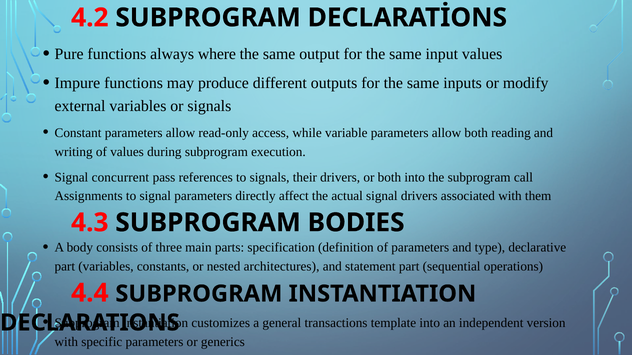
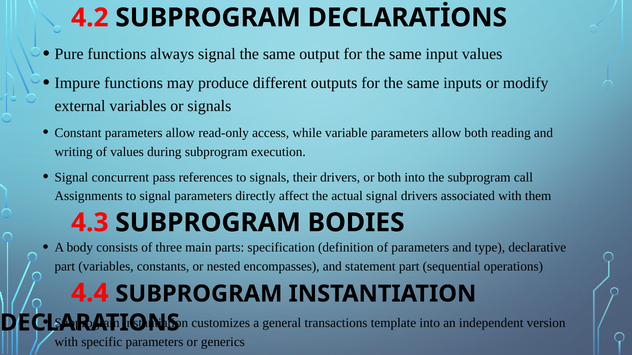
always where: where -> signal
architectures: architectures -> encompasses
